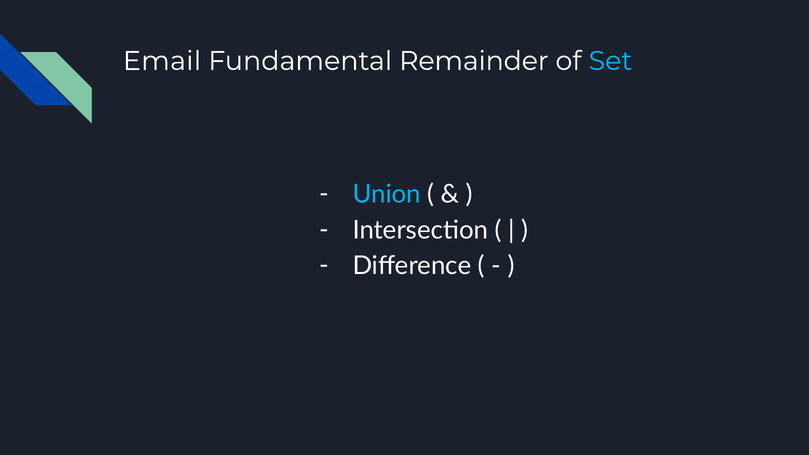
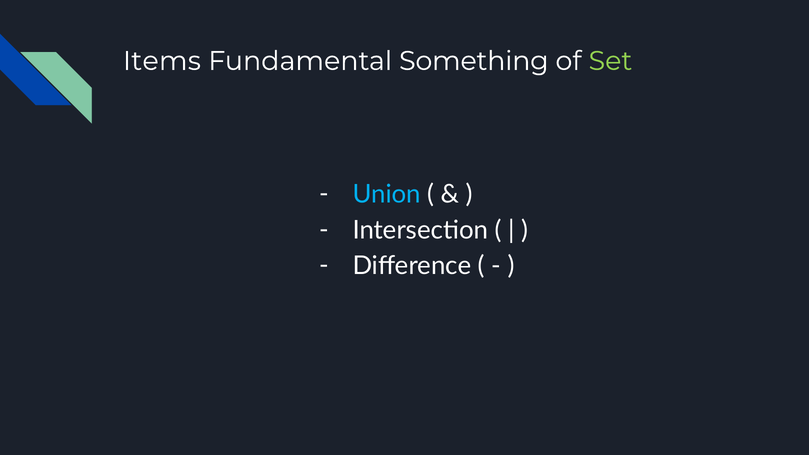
Email: Email -> Items
Remainder: Remainder -> Something
Set colour: light blue -> light green
